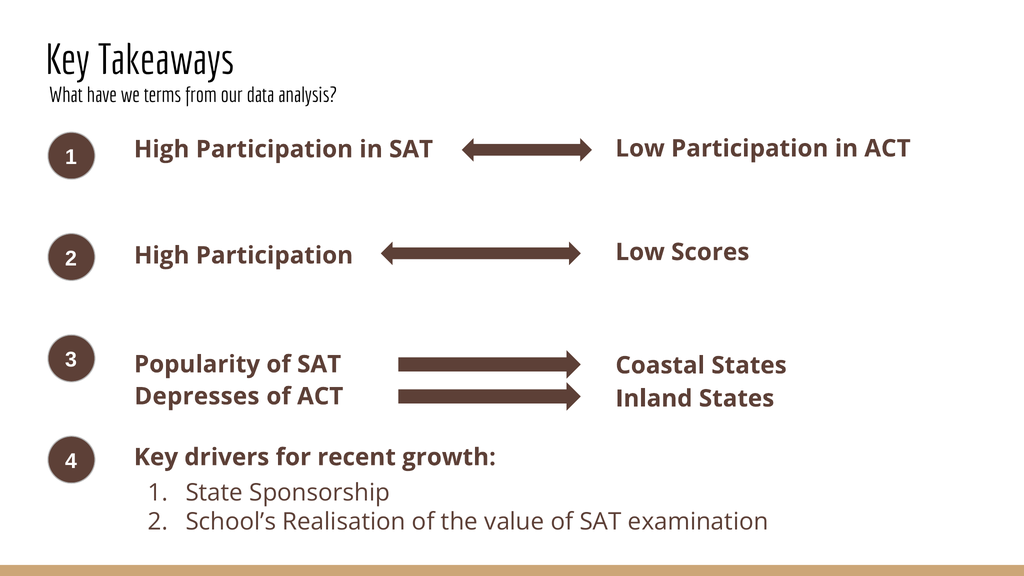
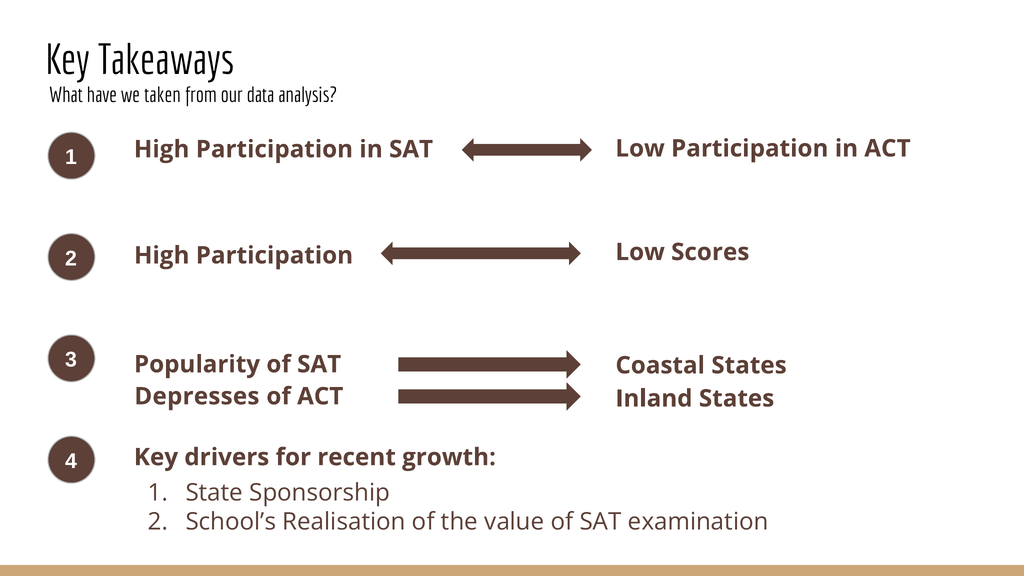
terms: terms -> taken
